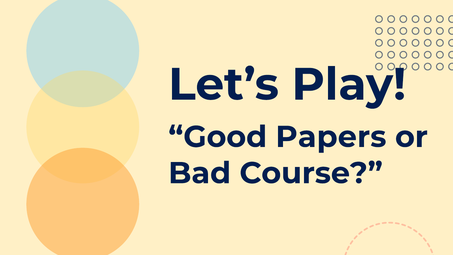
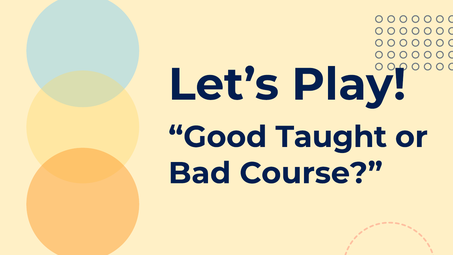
Papers: Papers -> Taught
